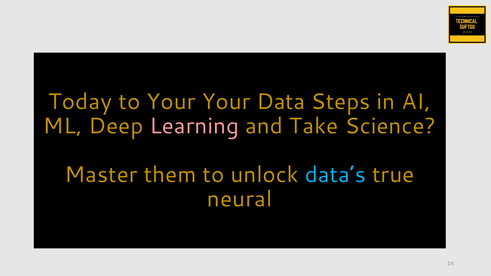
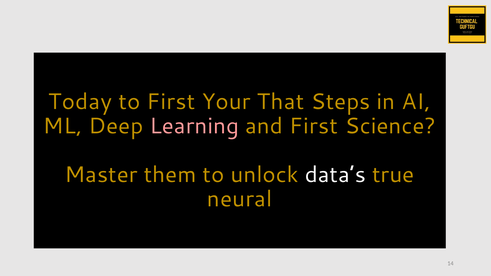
to Your: Your -> First
Data: Data -> That
and Take: Take -> First
data’s colour: light blue -> white
